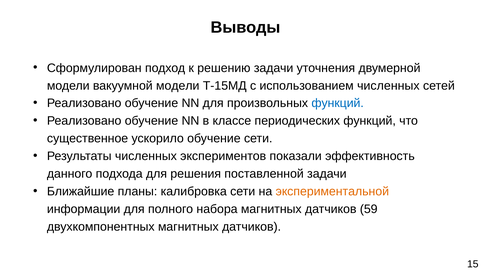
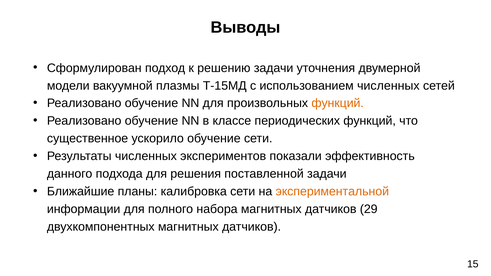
вакуумной модели: модели -> плазмы
функций at (338, 103) colour: blue -> orange
59: 59 -> 29
